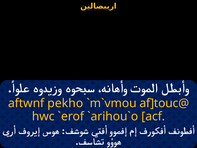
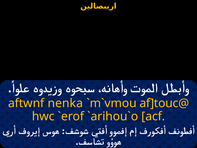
pekho: pekho -> nenka
